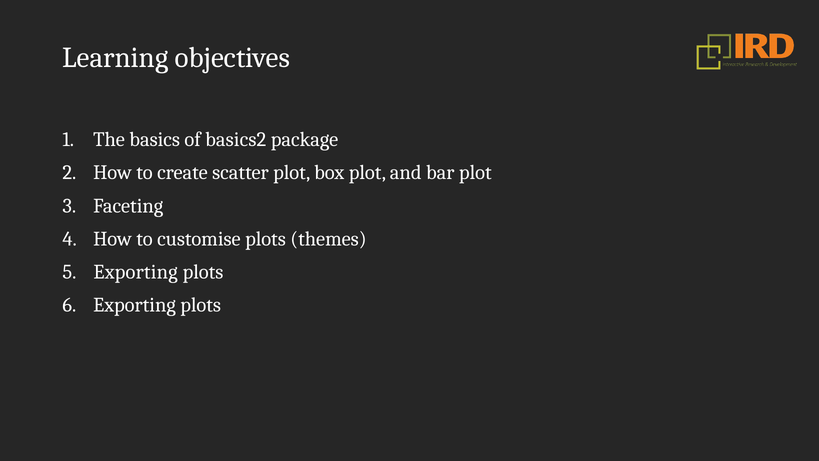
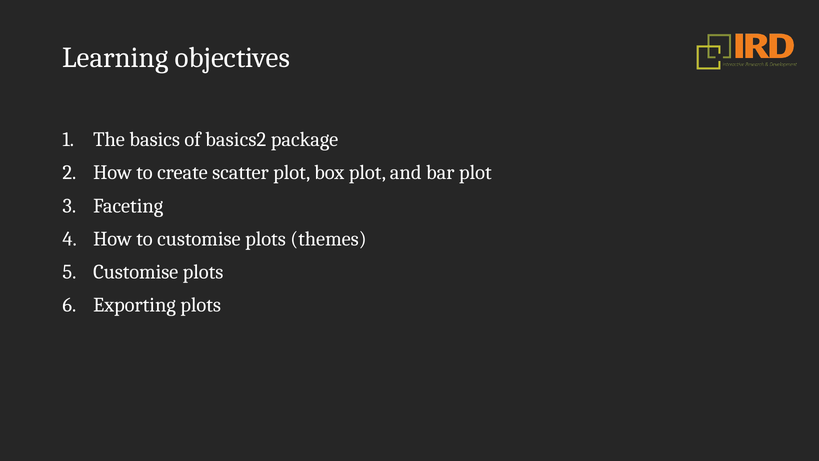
Exporting at (136, 272): Exporting -> Customise
